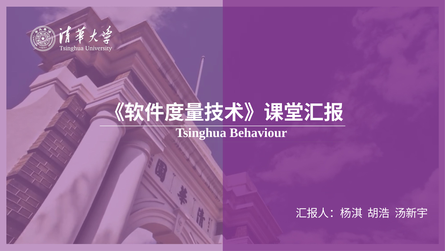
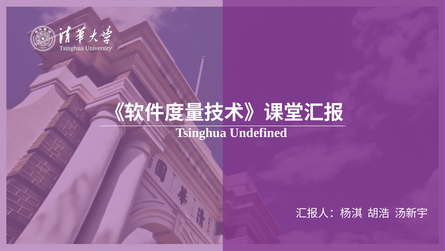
Behaviour: Behaviour -> Undefined
